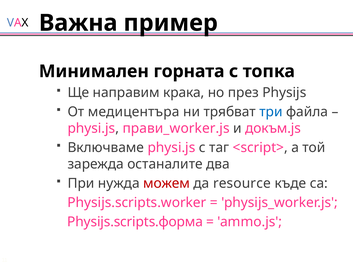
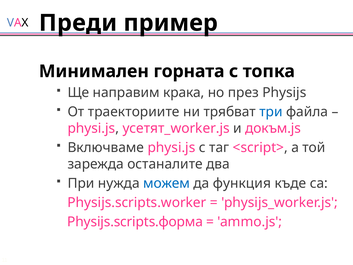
Важна: Важна -> Преди
медицентъра: медицентъра -> траекториите
прави_worker.js: прави_worker.js -> усетят_worker.js
можем colour: red -> blue
resource: resource -> функция
